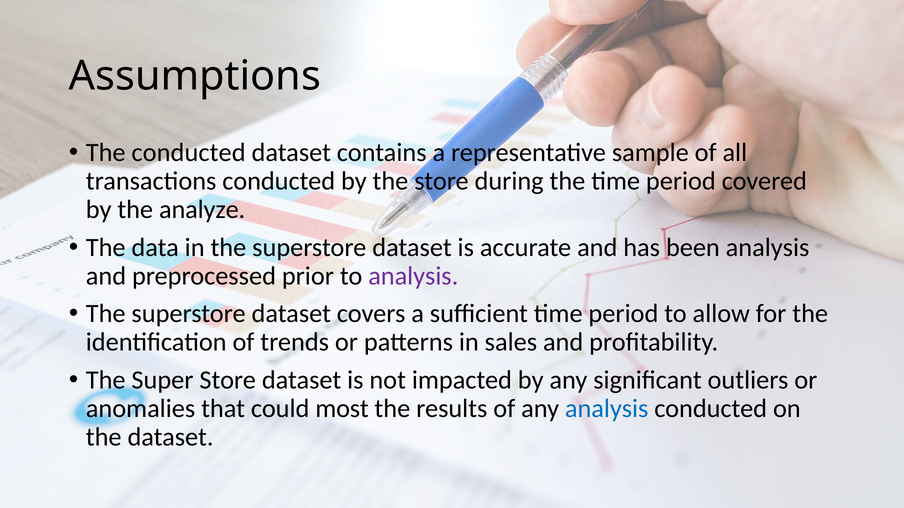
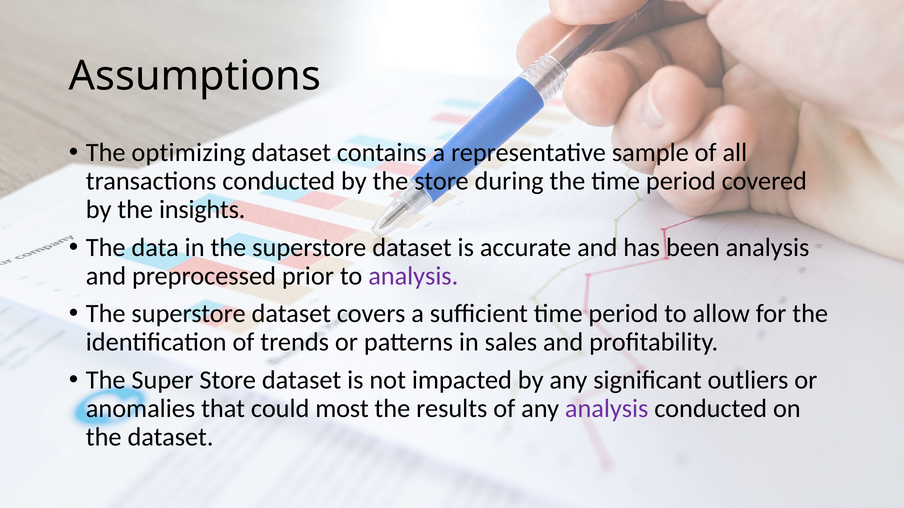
The conducted: conducted -> optimizing
analyze: analyze -> insights
analysis at (607, 409) colour: blue -> purple
